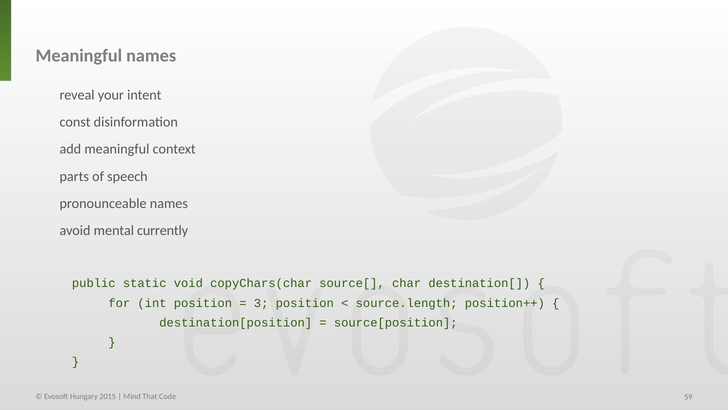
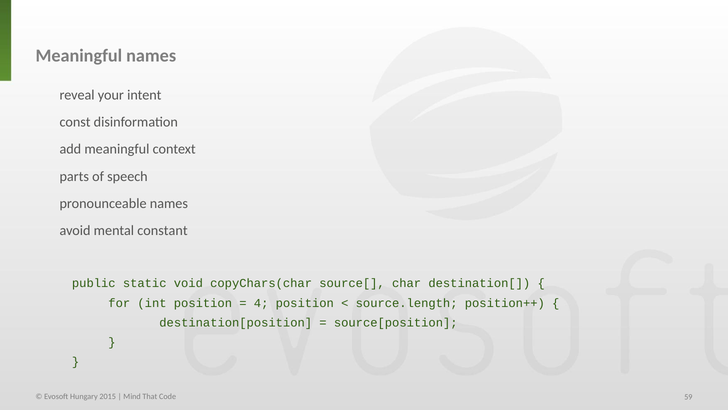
currently: currently -> constant
3: 3 -> 4
